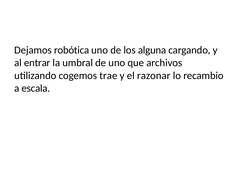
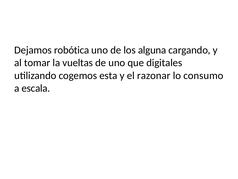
entrar: entrar -> tomar
umbral: umbral -> vueltas
archivos: archivos -> digitales
trae: trae -> esta
recambio: recambio -> consumo
